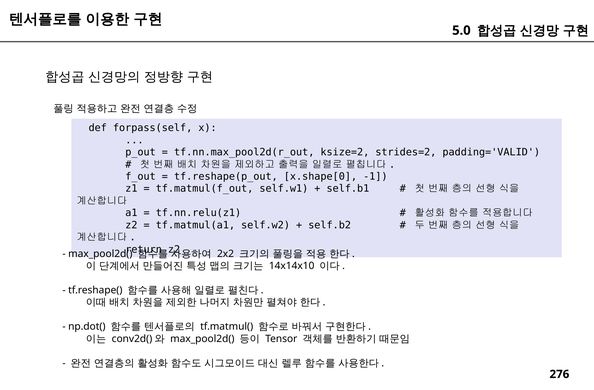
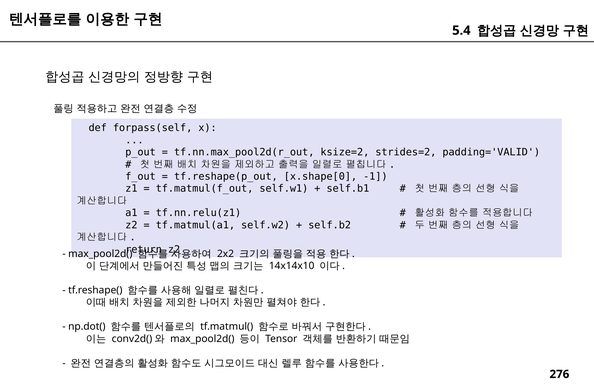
5.0: 5.0 -> 5.4
